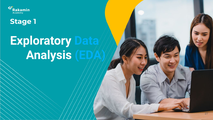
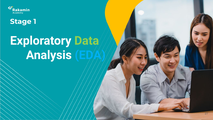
Data colour: light blue -> light green
